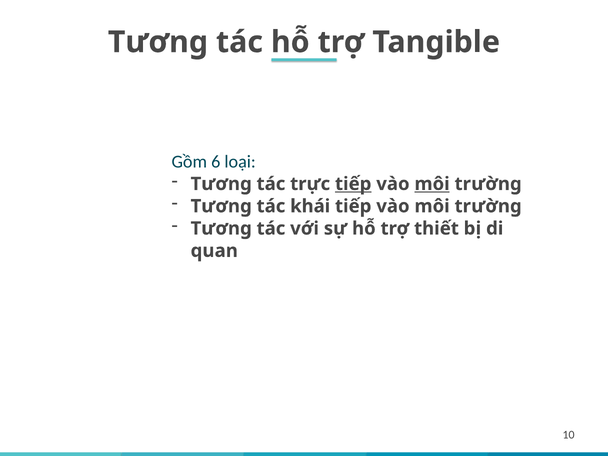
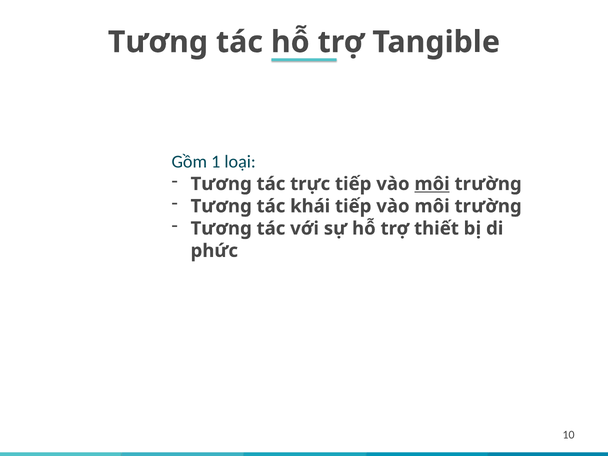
6: 6 -> 1
tiếp at (353, 184) underline: present -> none
quan: quan -> phức
